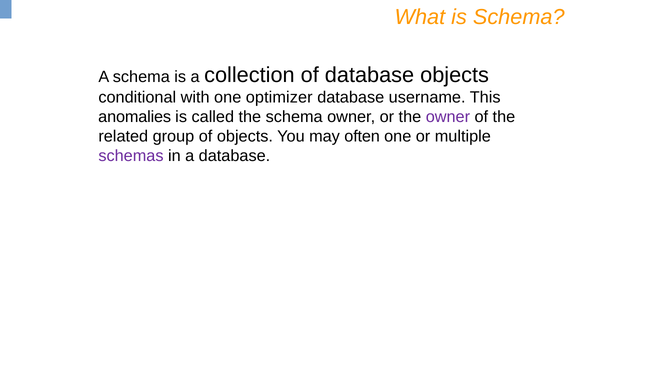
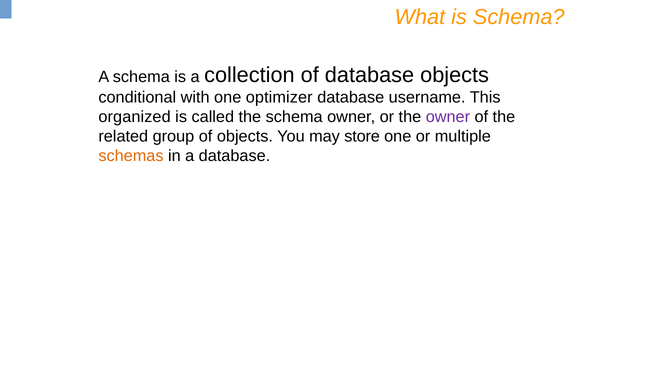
anomalies: anomalies -> organized
often: often -> store
schemas colour: purple -> orange
